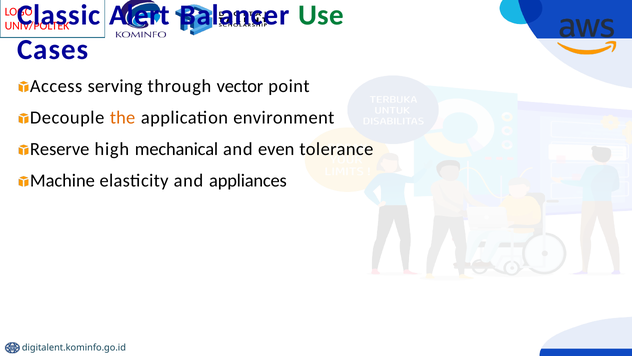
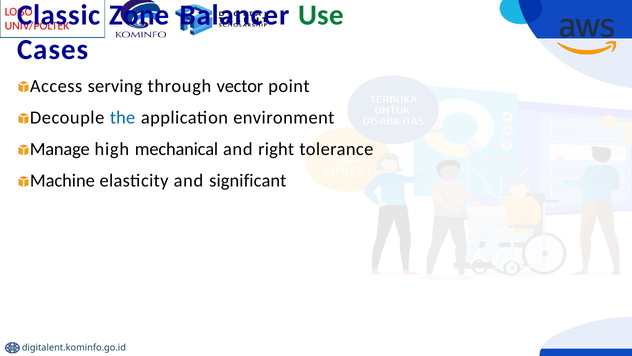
Alert: Alert -> Zone
the colour: orange -> blue
Reserve: Reserve -> Manage
even: even -> right
appliances: appliances -> significant
